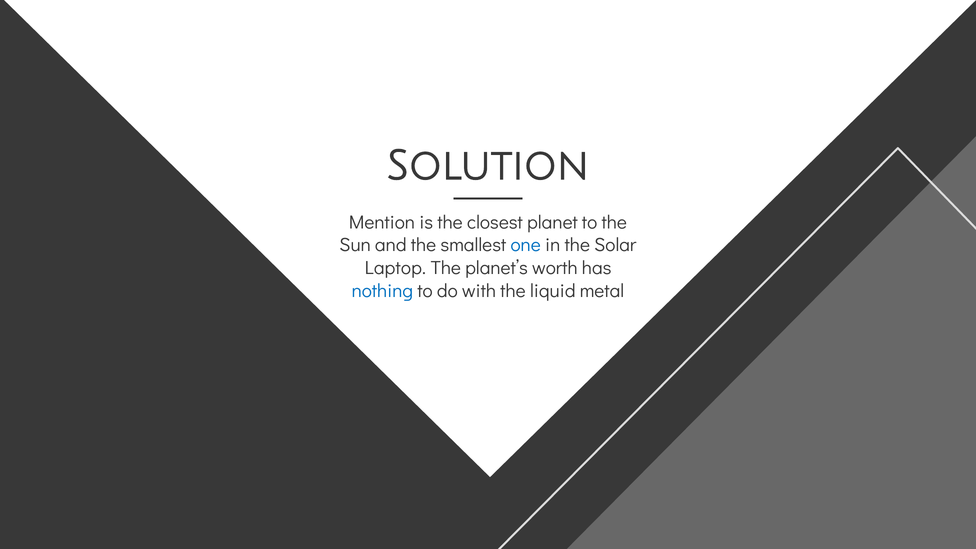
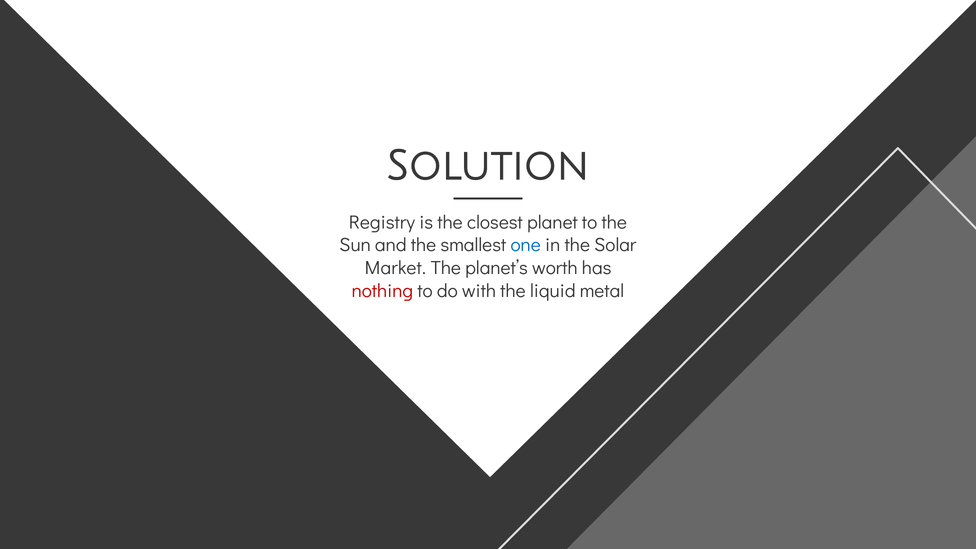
Mention: Mention -> Registry
Laptop: Laptop -> Market
nothing colour: blue -> red
